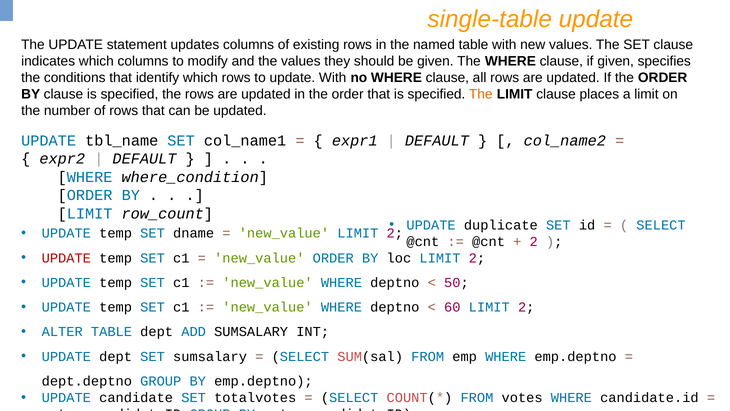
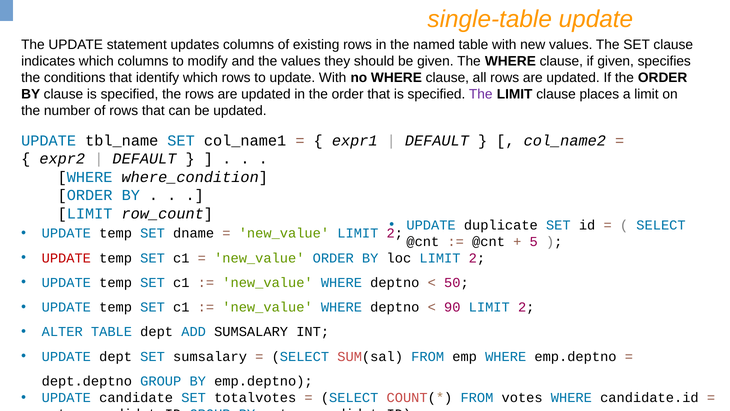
The at (481, 94) colour: orange -> purple
2 at (534, 241): 2 -> 5
60: 60 -> 90
